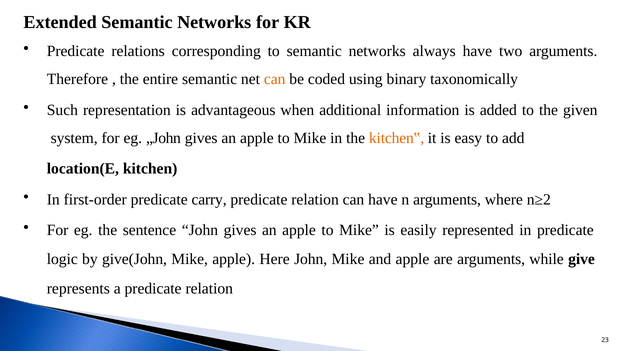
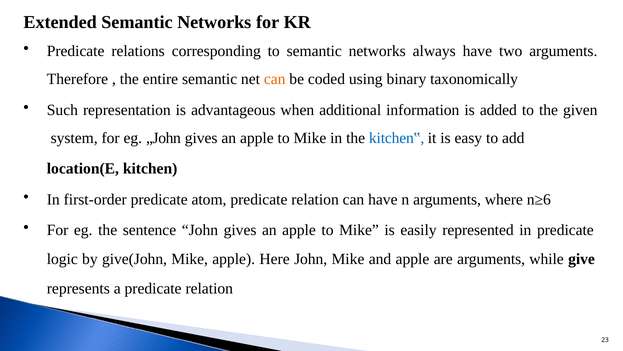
kitchen‟ colour: orange -> blue
carry: carry -> atom
n≥2: n≥2 -> n≥6
